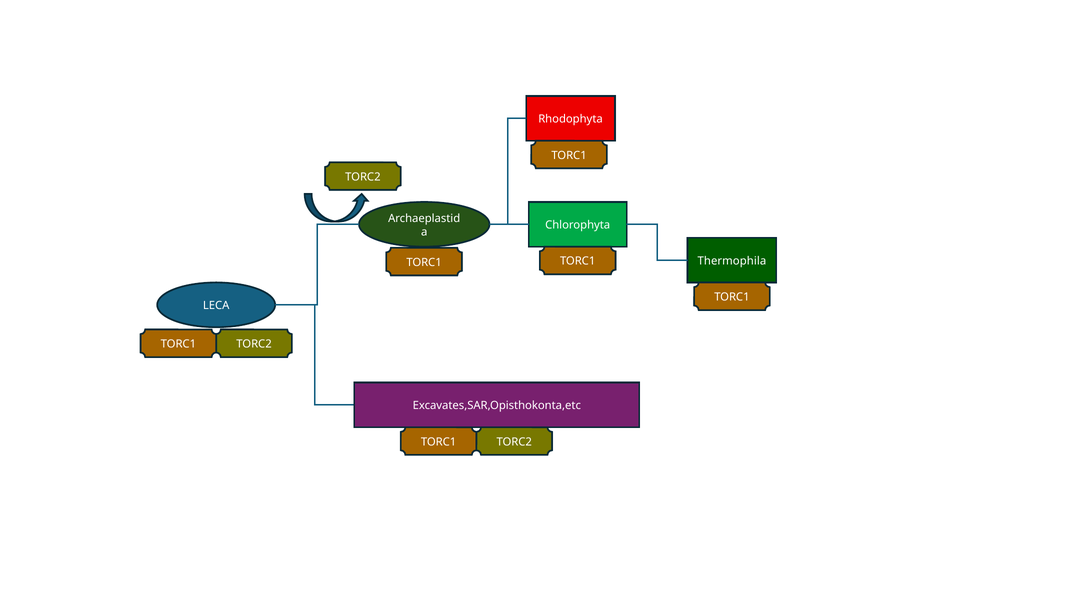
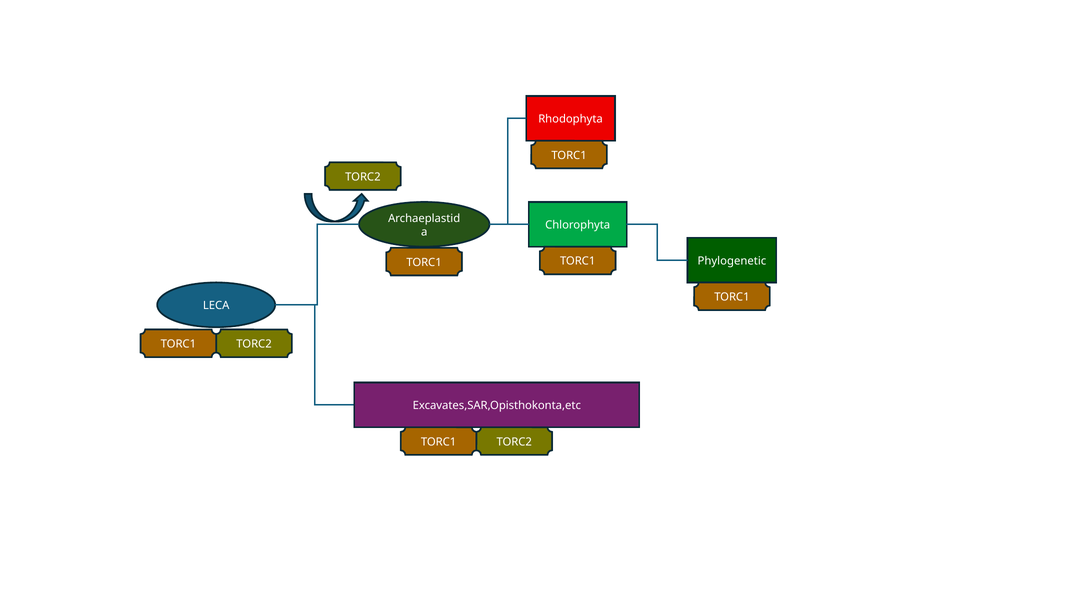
Thermophila: Thermophila -> Phylogenetic
